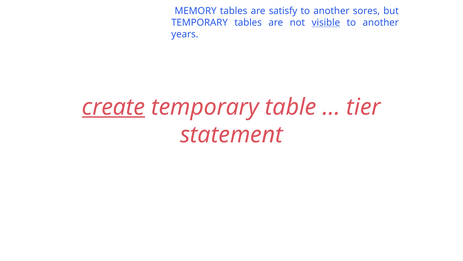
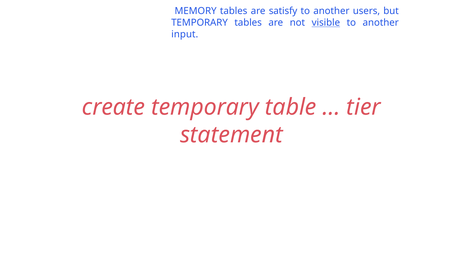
sores: sores -> users
years: years -> input
create underline: present -> none
